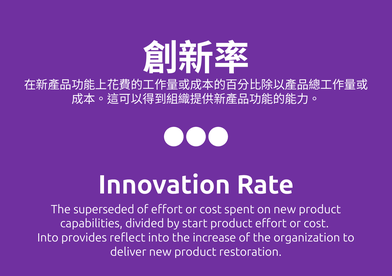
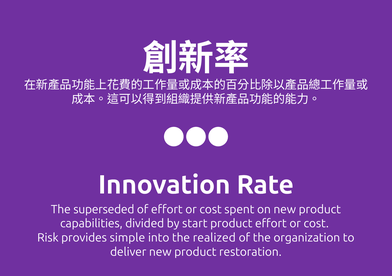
Into at (48, 238): Into -> Risk
reflect: reflect -> simple
increase: increase -> realized
